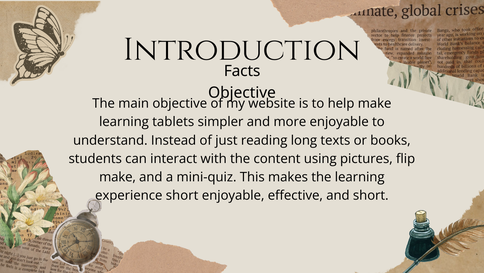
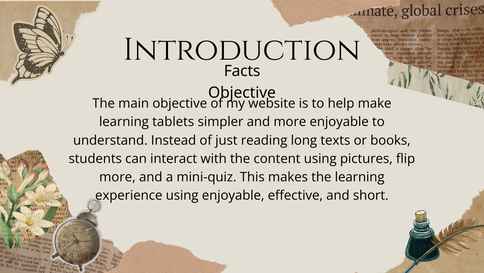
make at (117, 177): make -> more
experience short: short -> using
